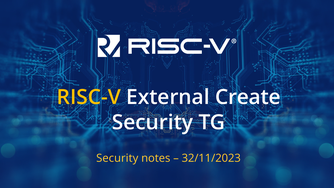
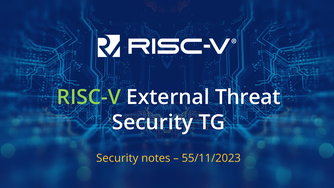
RISC-V colour: yellow -> light green
Create: Create -> Threat
32/11/2023: 32/11/2023 -> 55/11/2023
